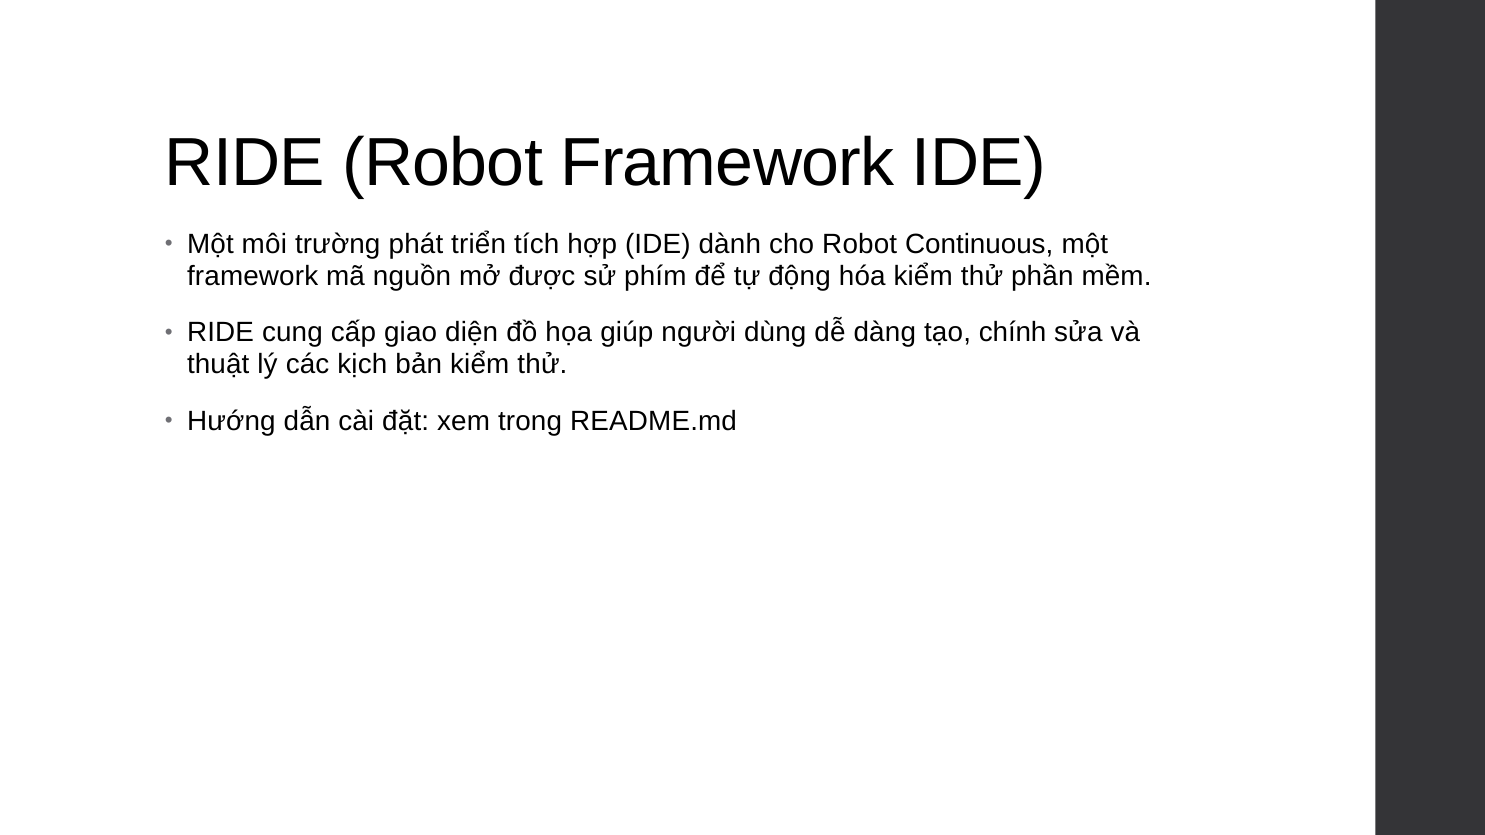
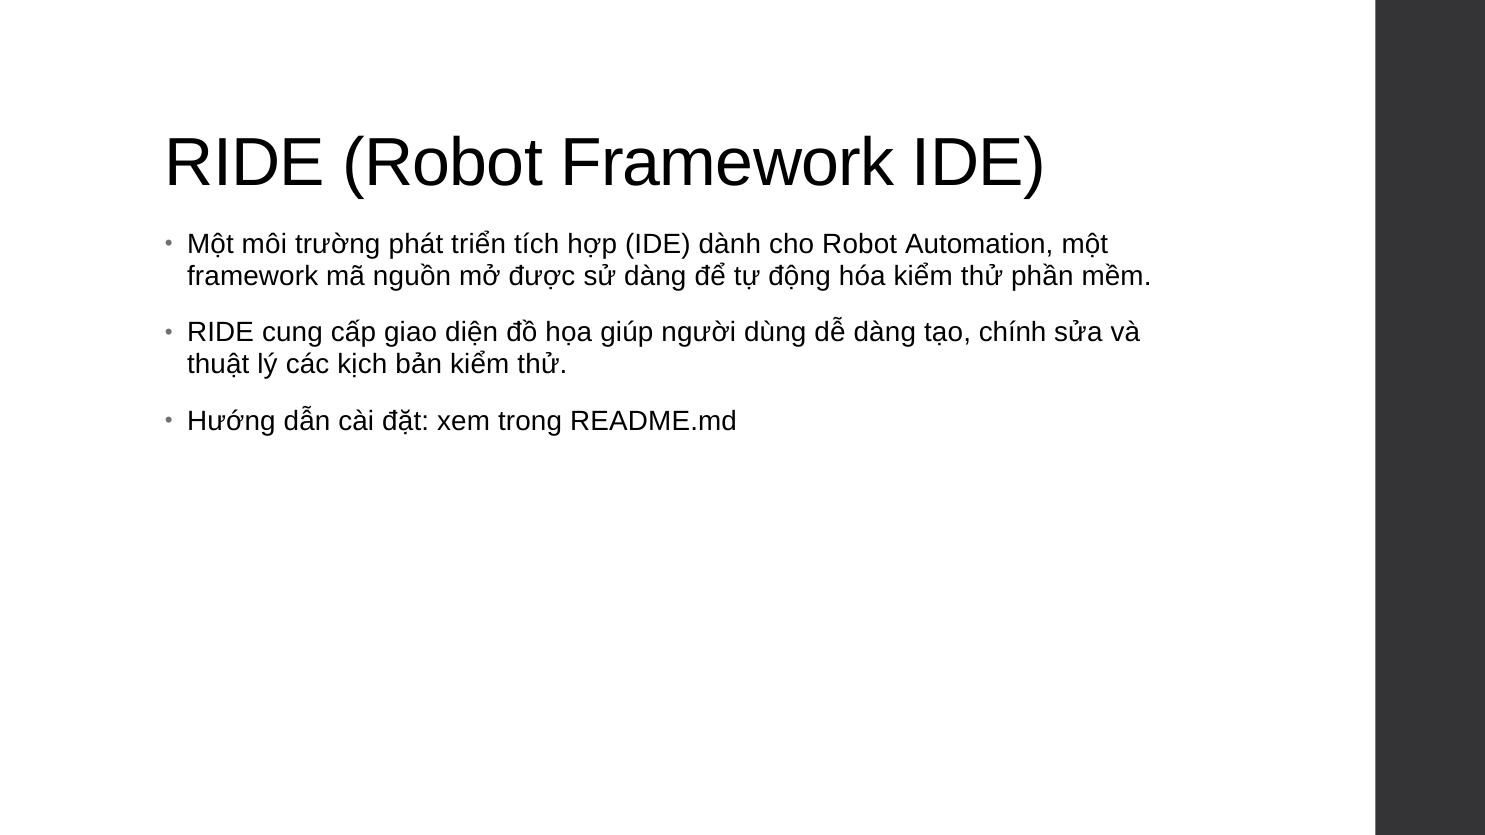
Continuous: Continuous -> Automation
sử phím: phím -> dàng
